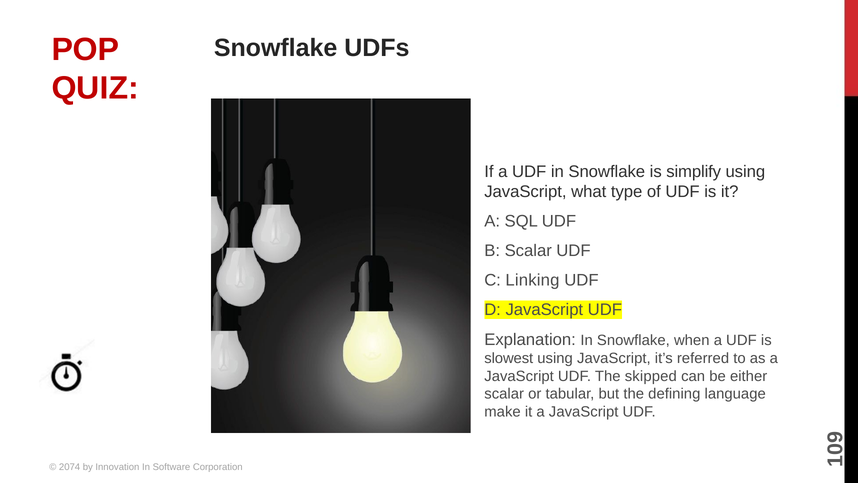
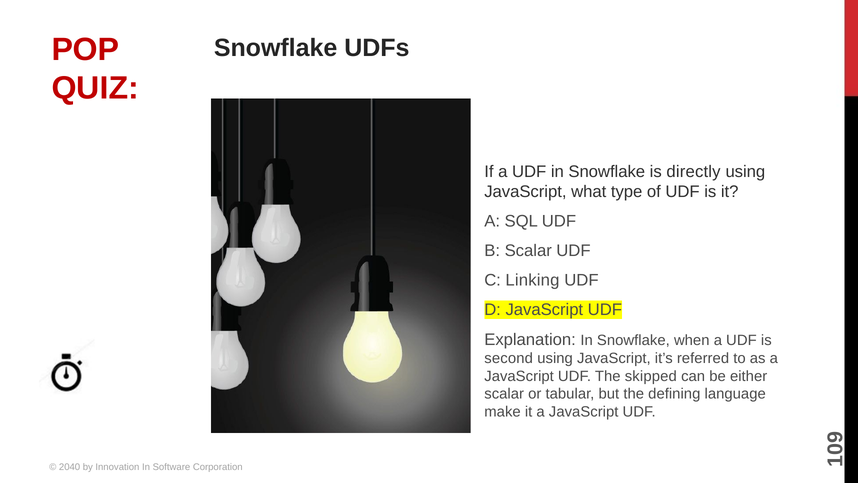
simplify: simplify -> directly
slowest: slowest -> second
2074: 2074 -> 2040
